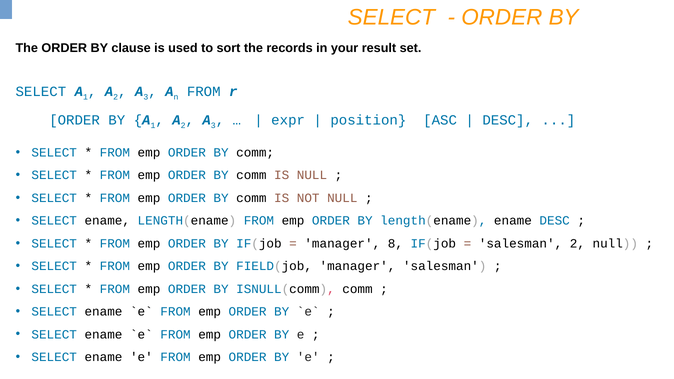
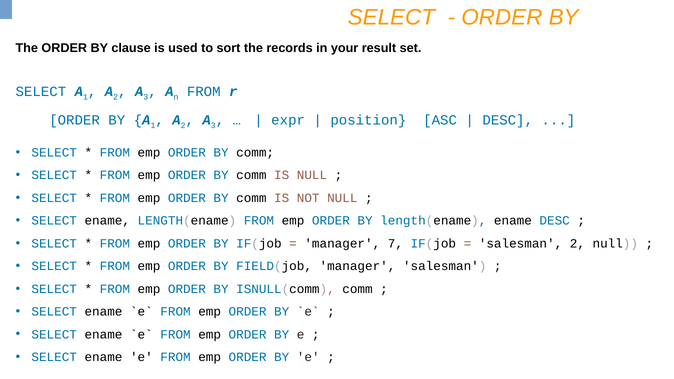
8: 8 -> 7
